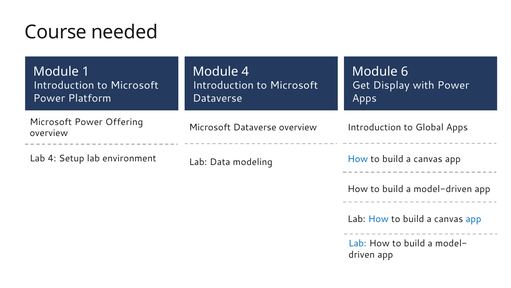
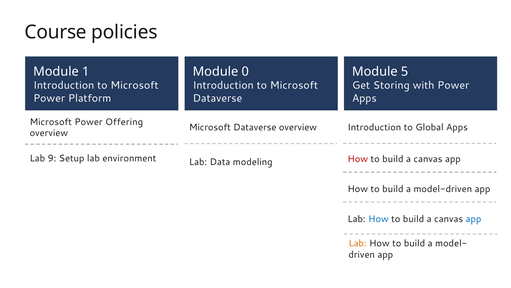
needed: needed -> policies
Module 4: 4 -> 0
6: 6 -> 5
Display: Display -> Storing
Lab 4: 4 -> 9
How at (358, 159) colour: blue -> red
Lab at (357, 243) colour: blue -> orange
